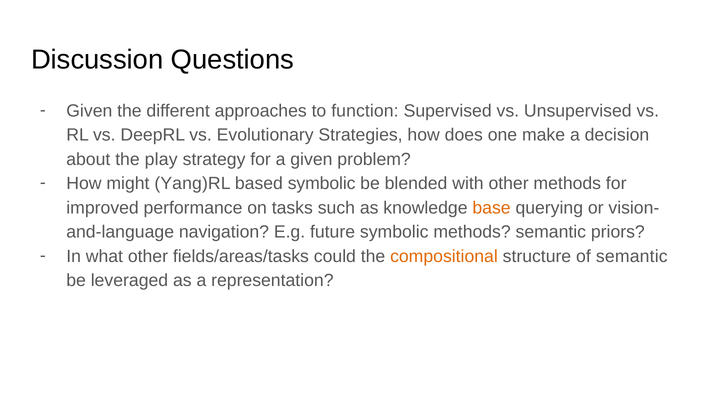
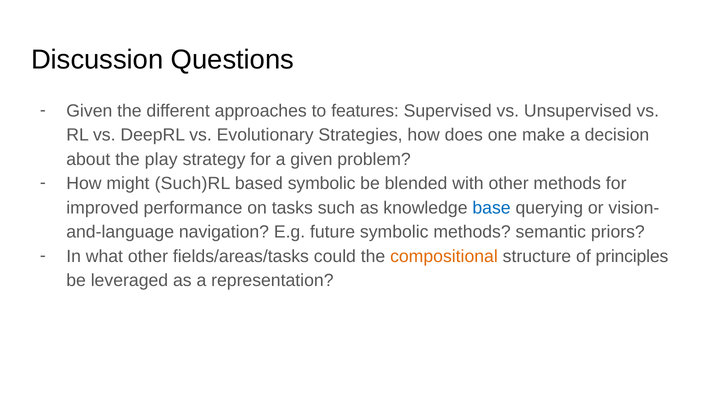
function: function -> features
Yang)RL: Yang)RL -> Such)RL
base colour: orange -> blue
of semantic: semantic -> principles
